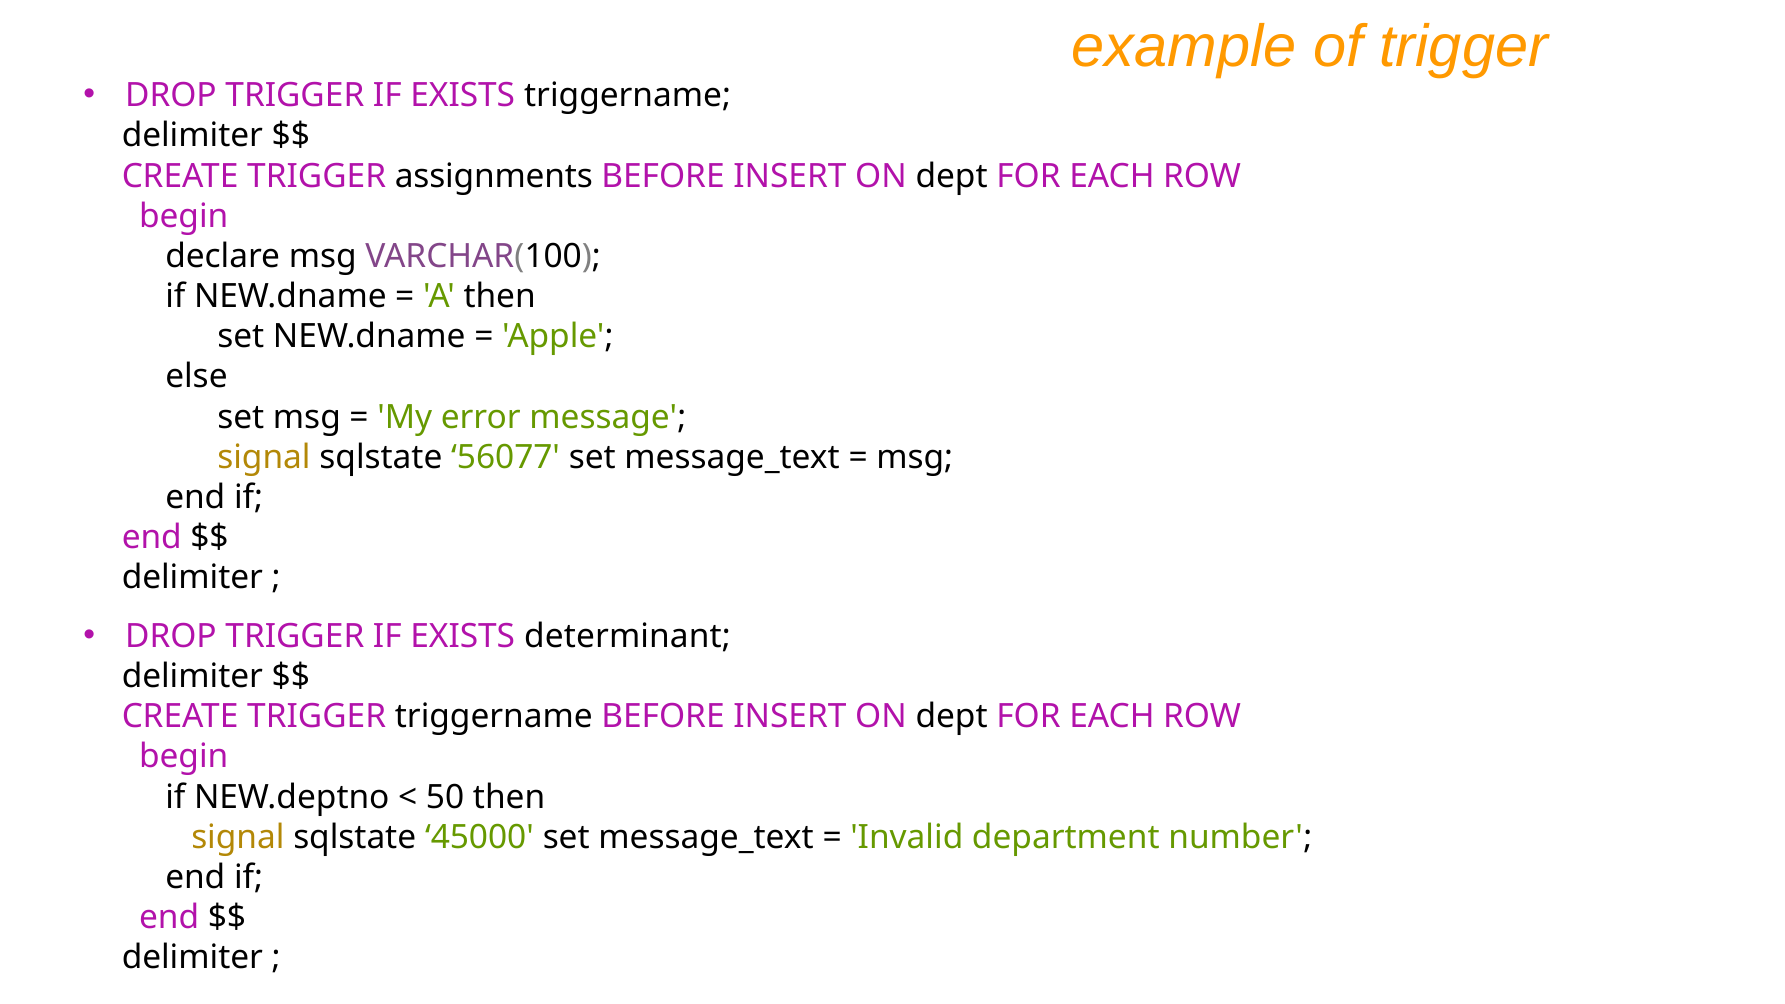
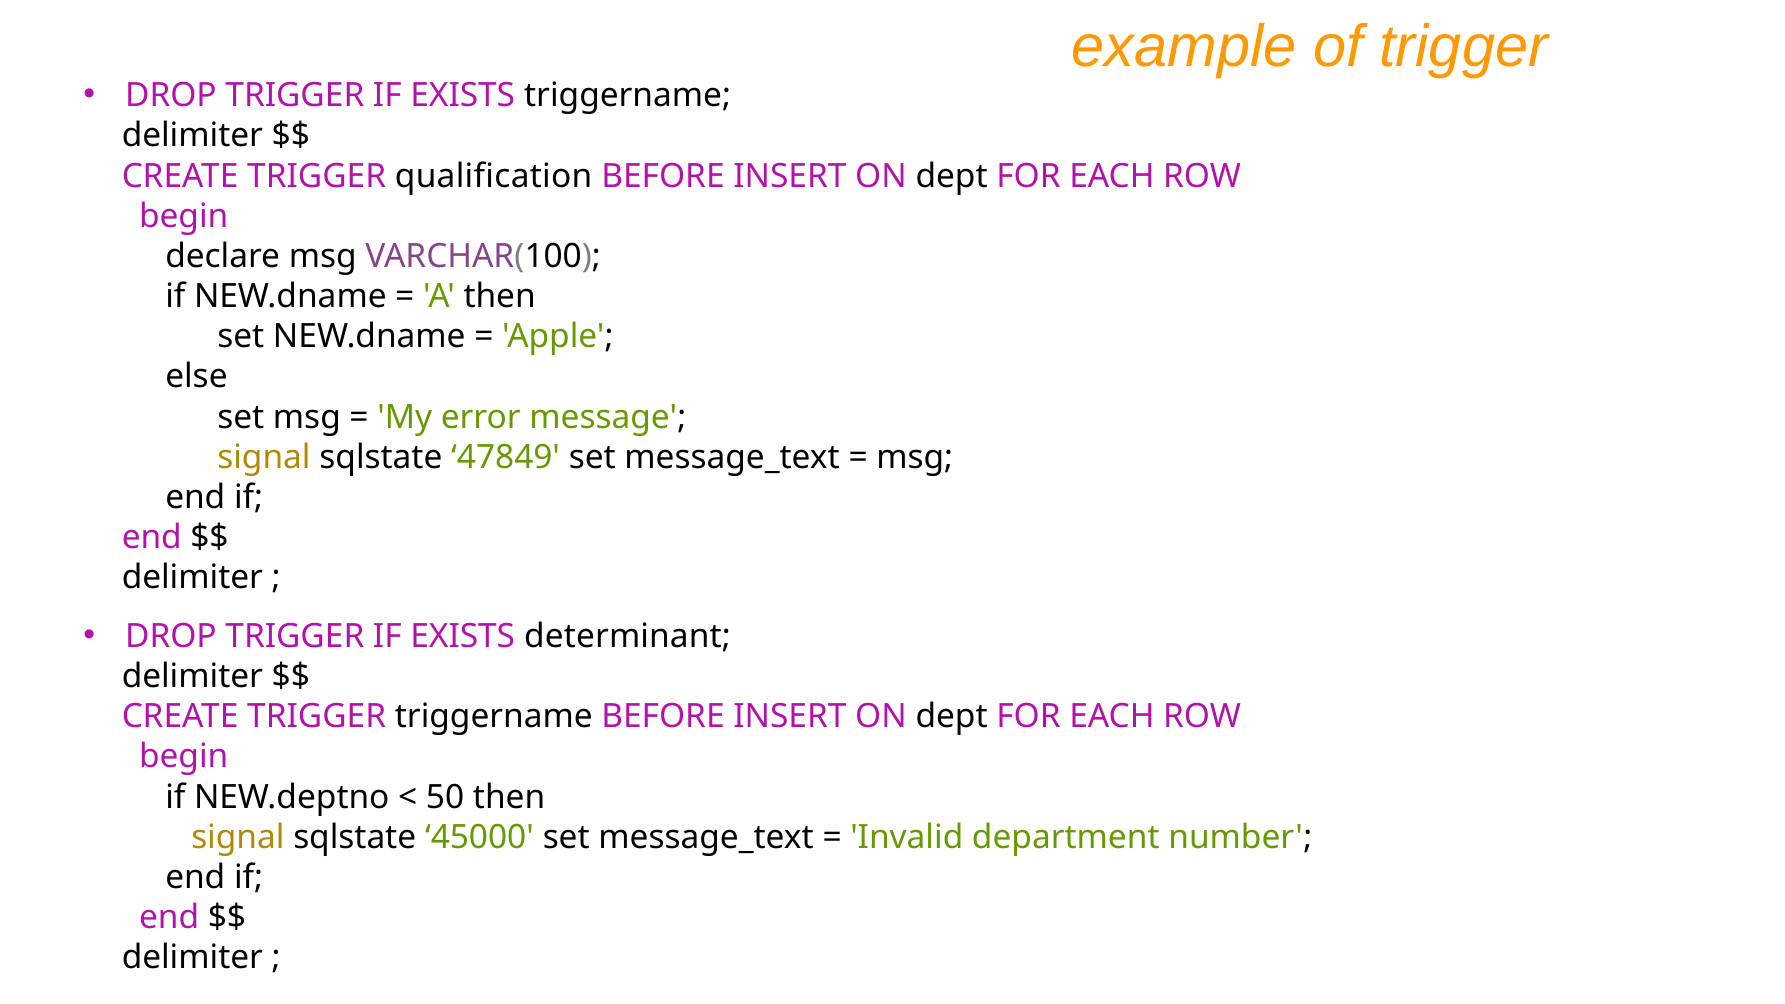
assignments: assignments -> qualification
56077: 56077 -> 47849
